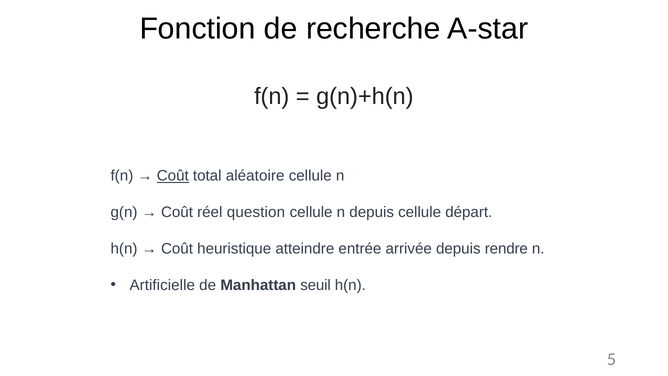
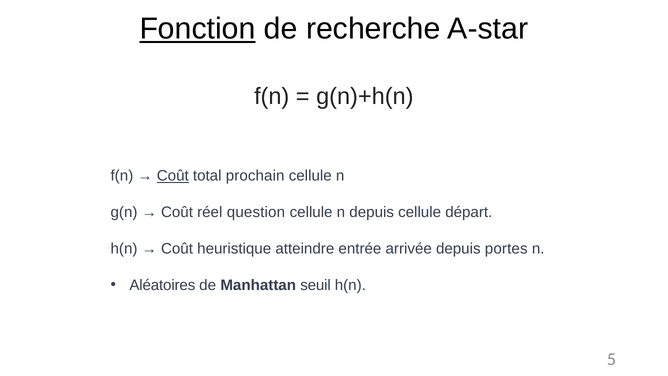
Fonction underline: none -> present
aléatoire: aléatoire -> prochain
rendre: rendre -> portes
Artificielle: Artificielle -> Aléatoires
